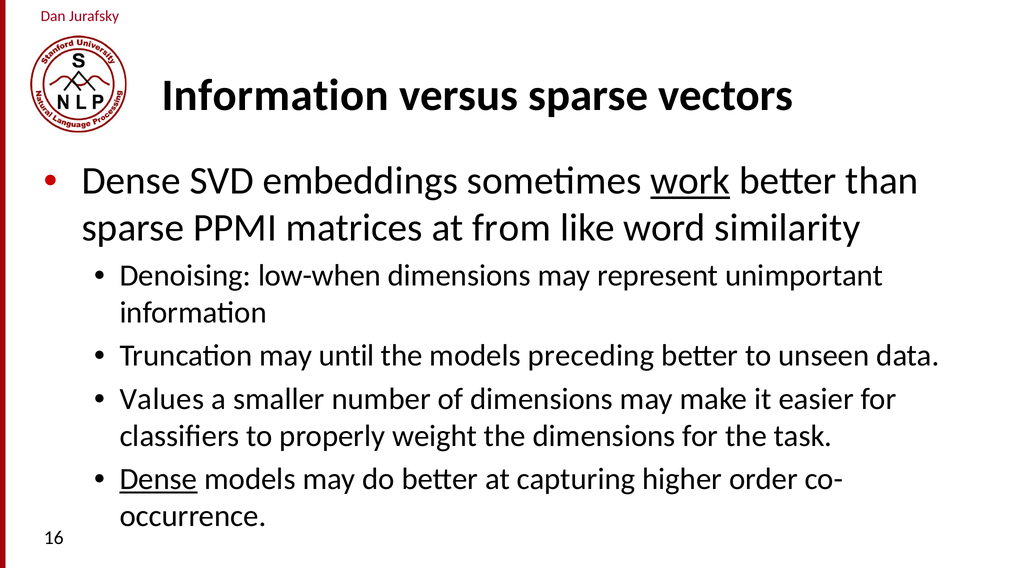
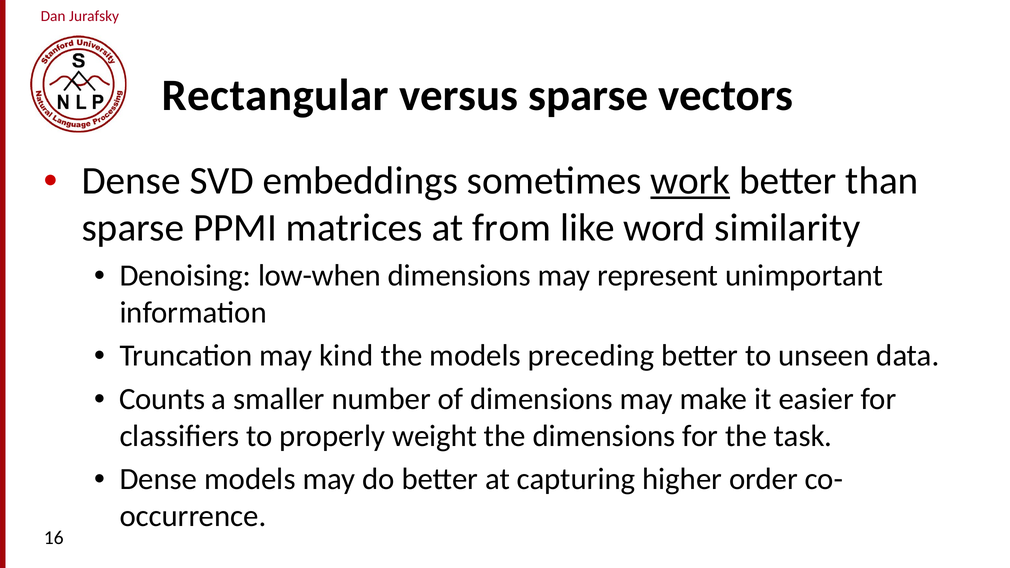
Information at (275, 95): Information -> Rectangular
until: until -> kind
Values: Values -> Counts
Dense at (158, 479) underline: present -> none
